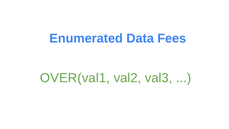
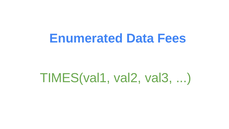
OVER(val1: OVER(val1 -> TIMES(val1
